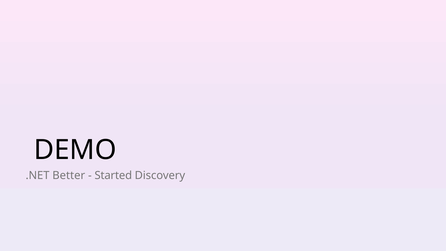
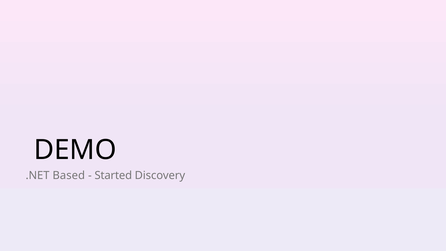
Better: Better -> Based
